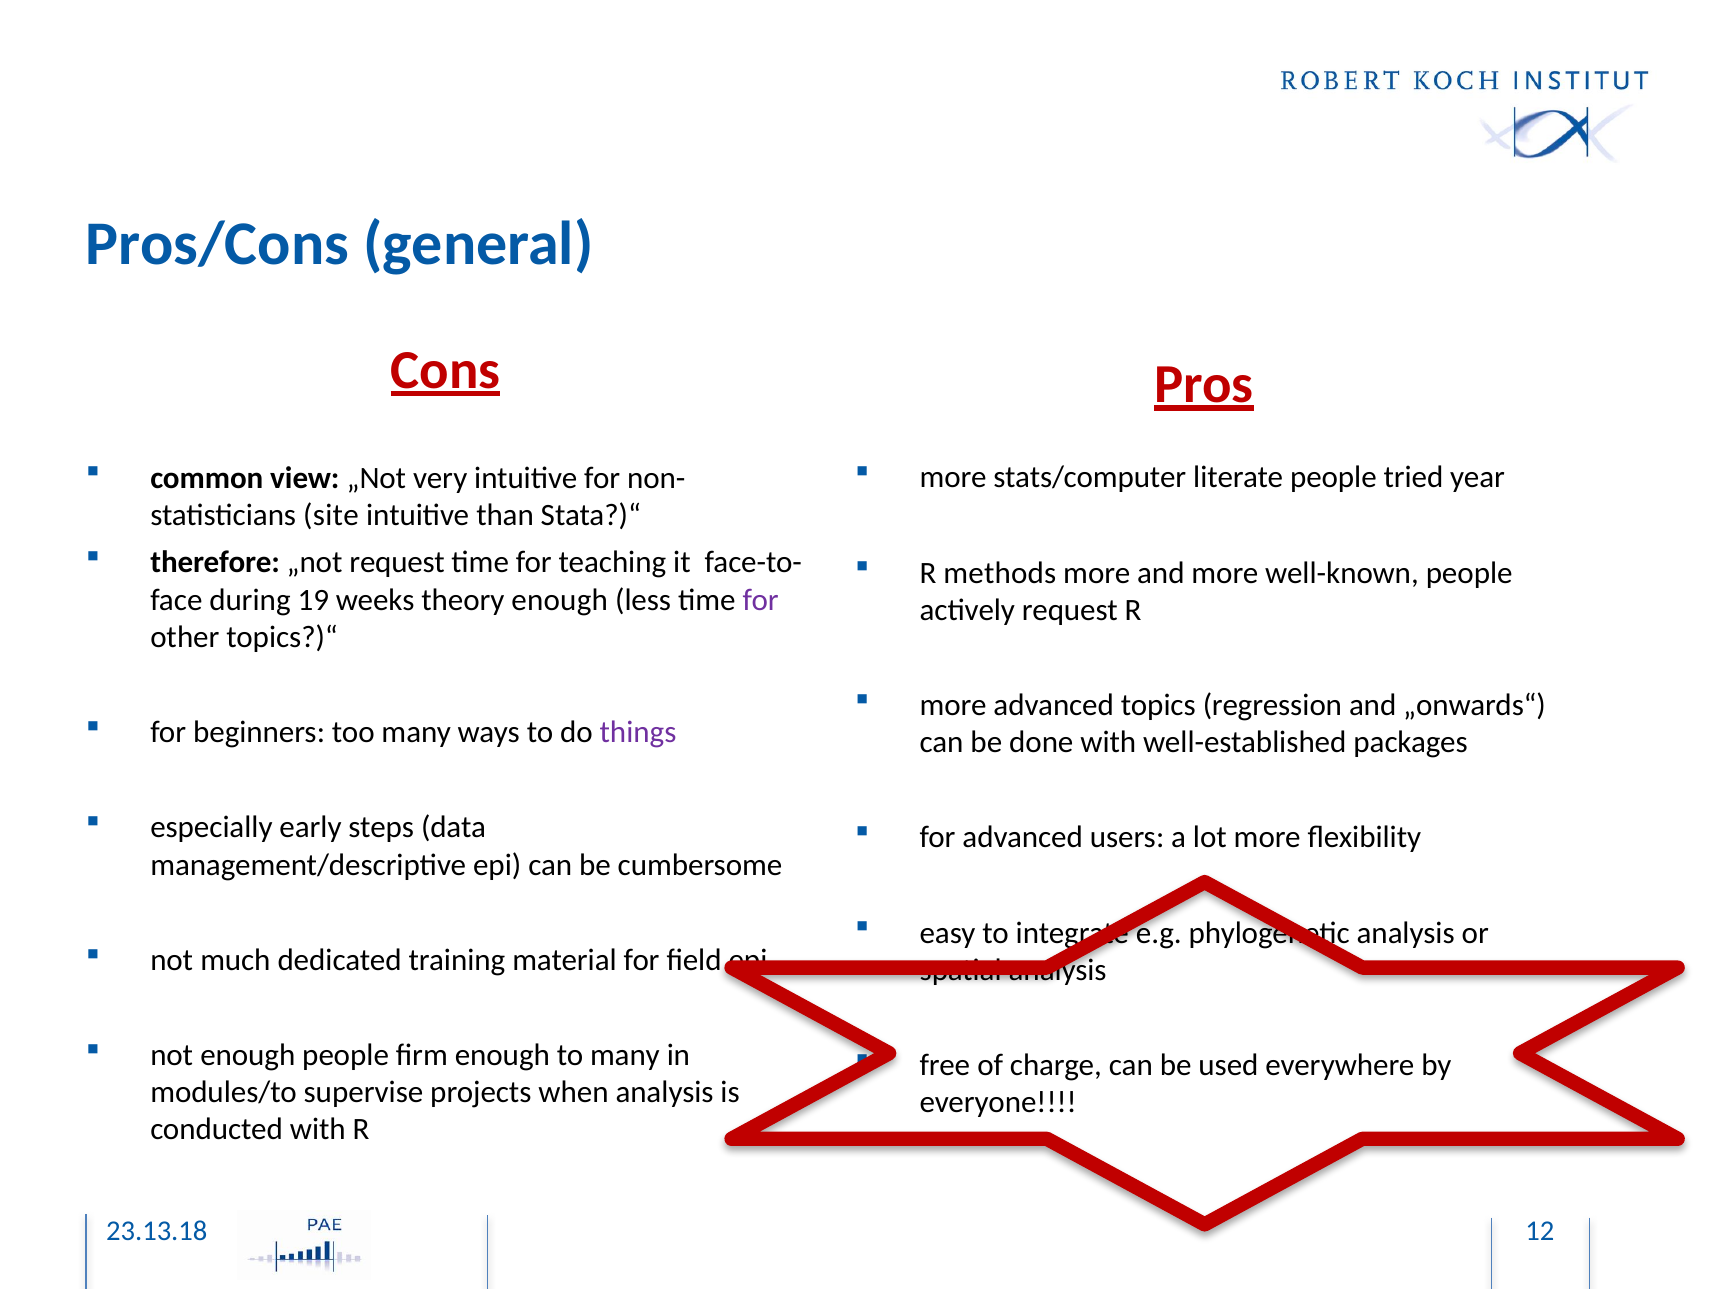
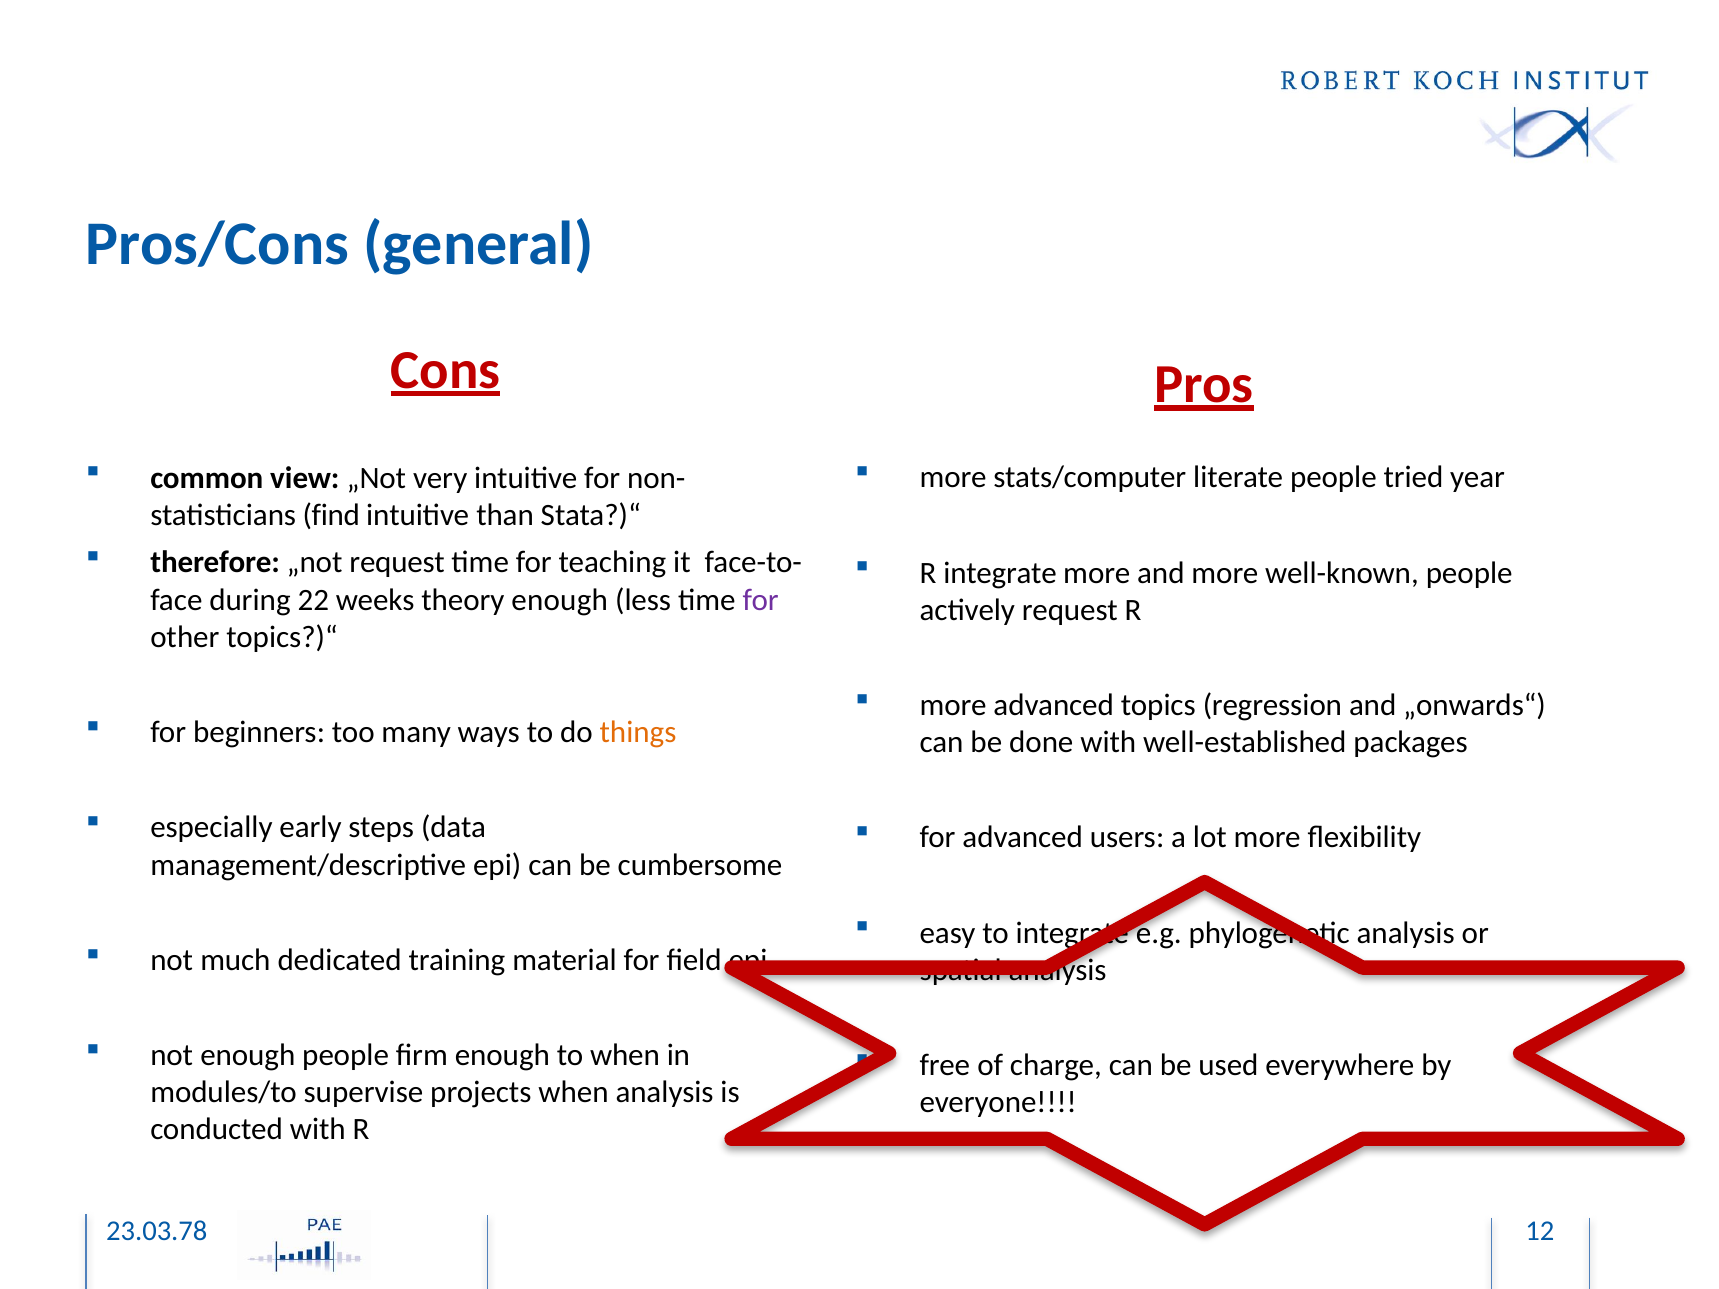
site: site -> find
R methods: methods -> integrate
19: 19 -> 22
things colour: purple -> orange
to many: many -> when
23.13.18: 23.13.18 -> 23.03.78
